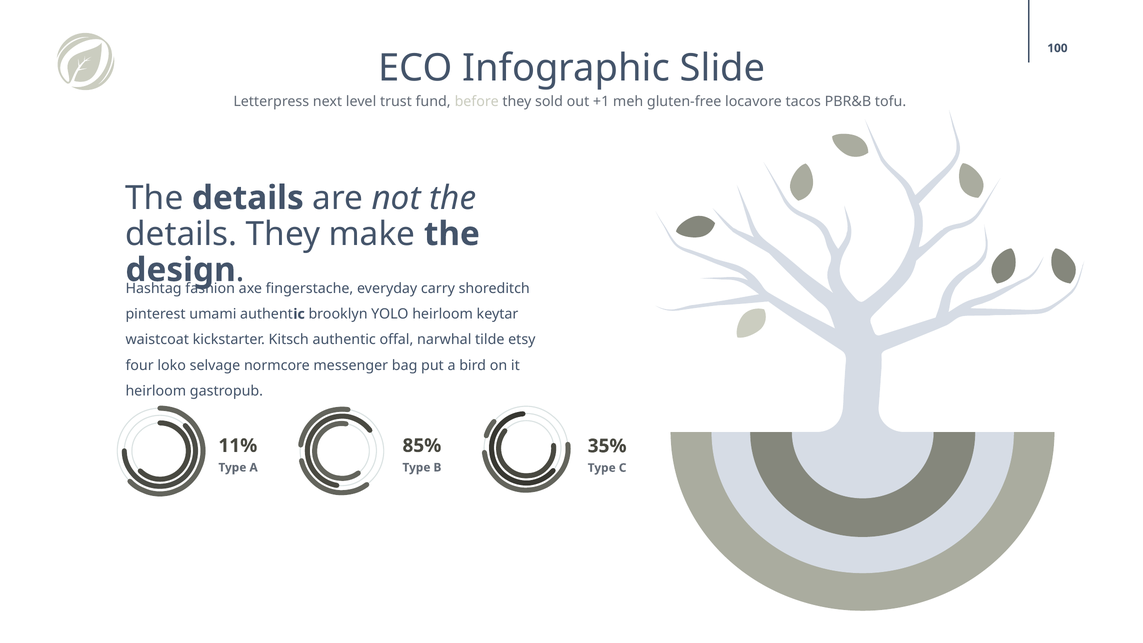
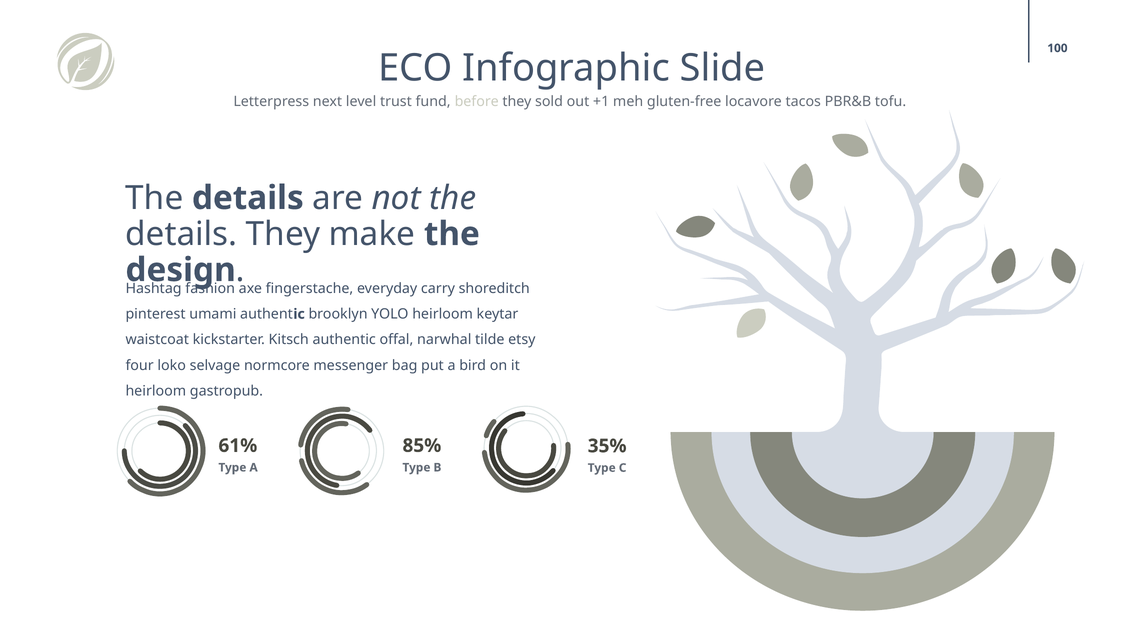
11%: 11% -> 61%
